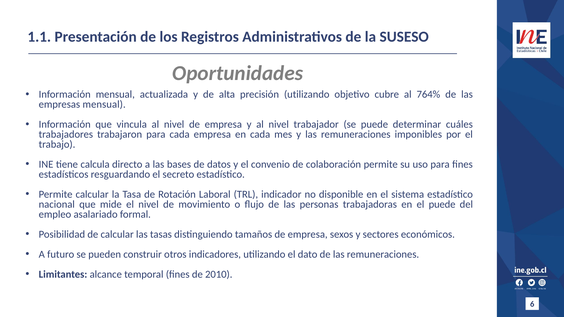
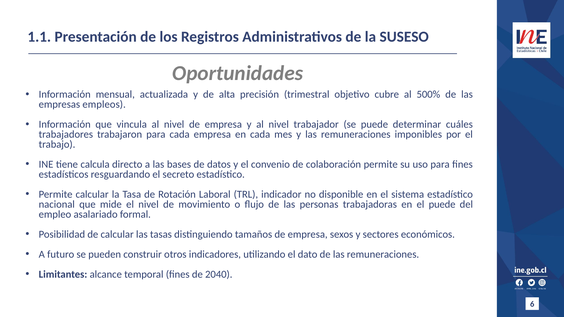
precisión utilizando: utilizando -> trimestral
764%: 764% -> 500%
empresas mensual: mensual -> empleos
2010: 2010 -> 2040
